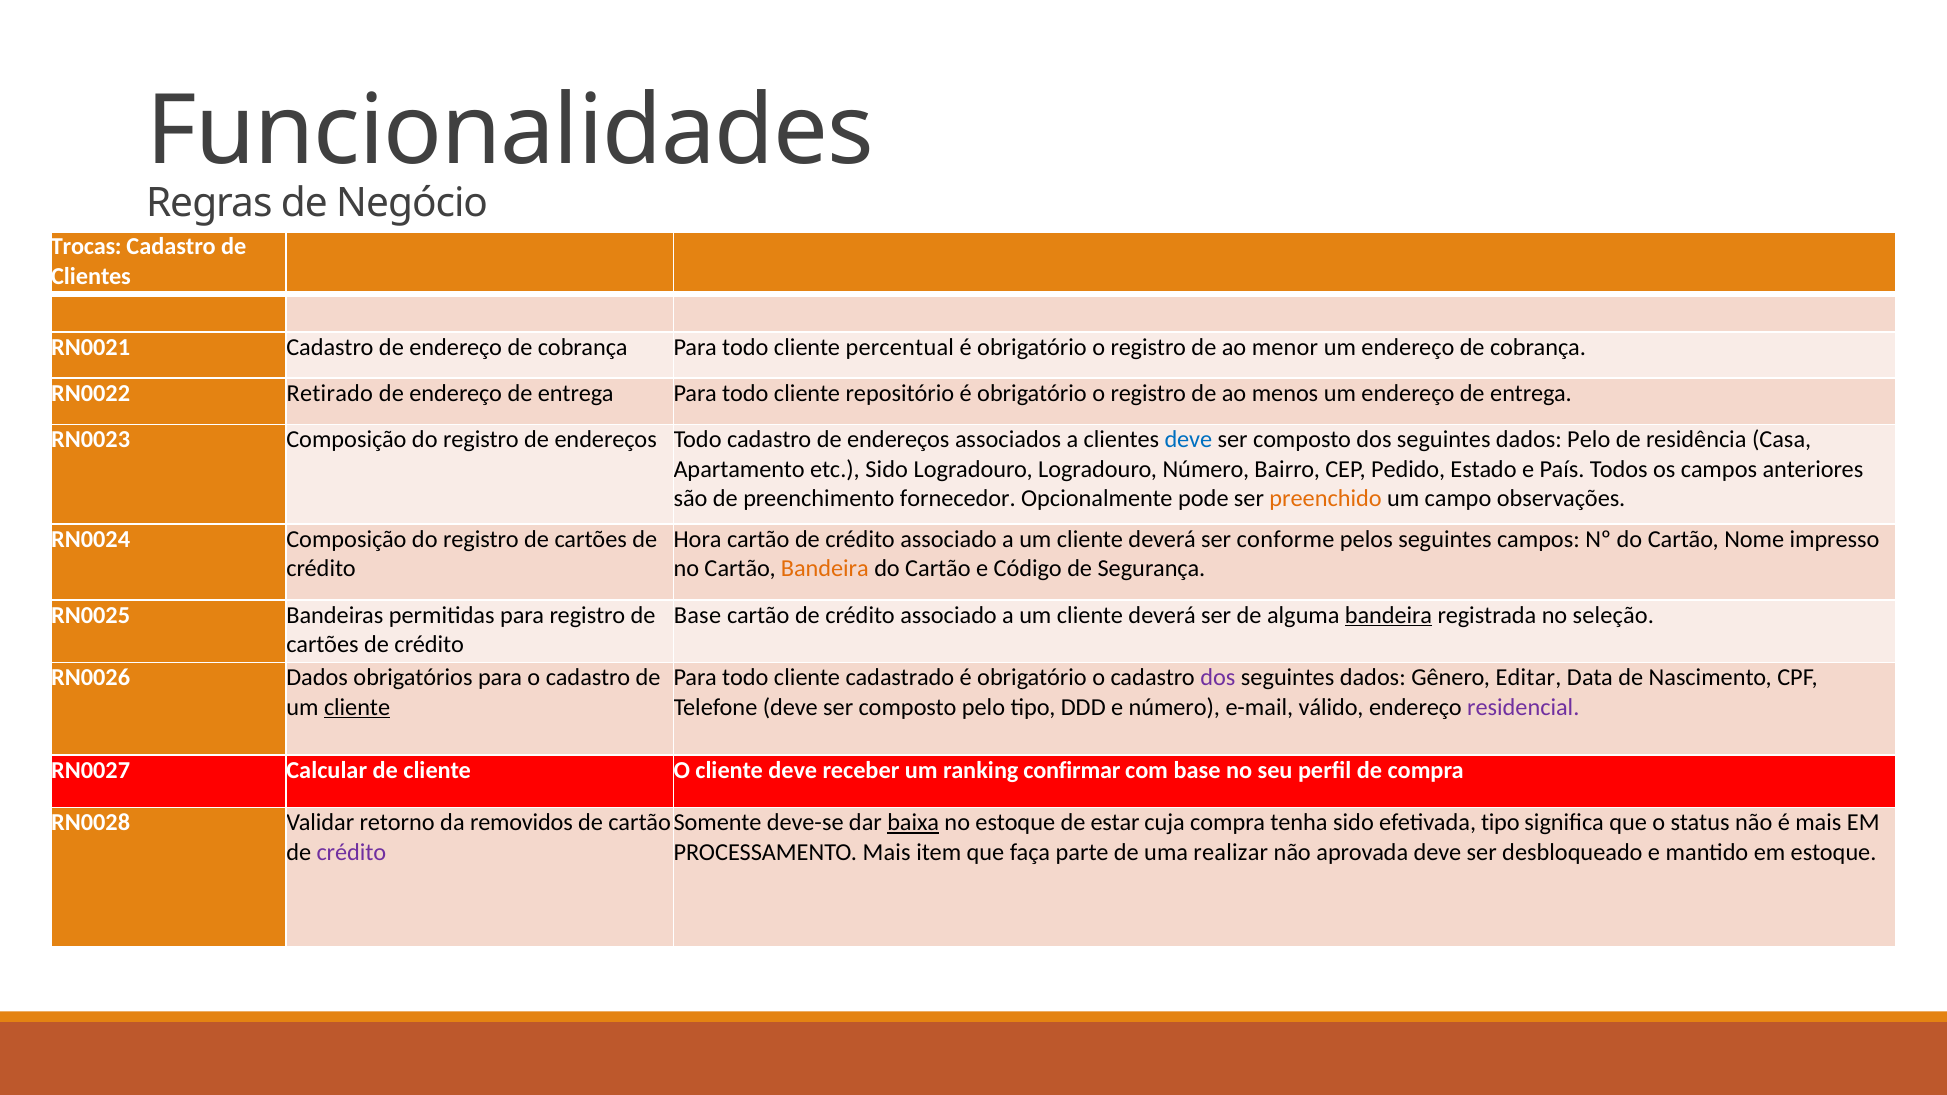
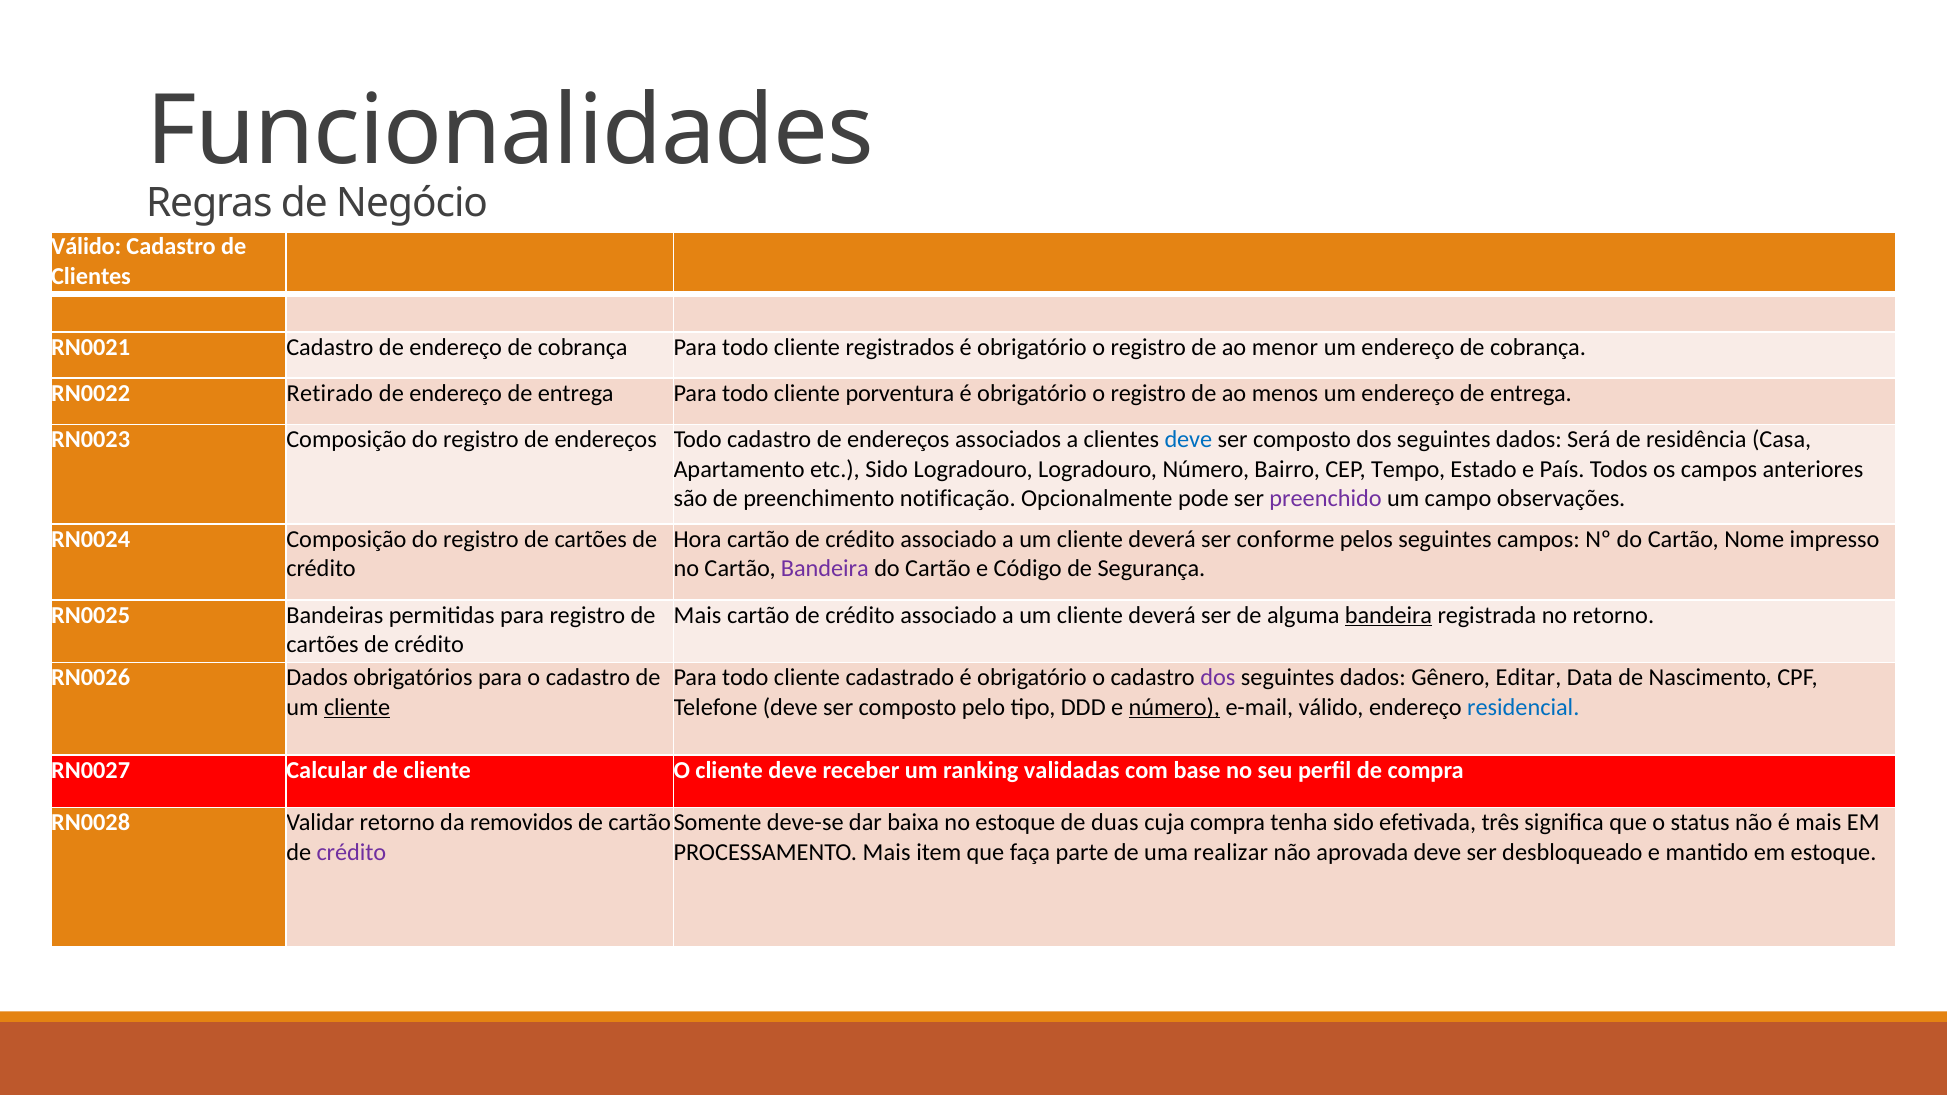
Trocas at (86, 247): Trocas -> Válido
percentual: percentual -> registrados
repositório: repositório -> porventura
dados Pelo: Pelo -> Será
Pedido: Pedido -> Tempo
fornecedor: fornecedor -> notificação
preenchido colour: orange -> purple
Bandeira at (825, 569) colour: orange -> purple
Base at (697, 615): Base -> Mais
no seleção: seleção -> retorno
número at (1174, 707) underline: none -> present
residencial colour: purple -> blue
confirmar: confirmar -> validadas
baixa underline: present -> none
estar: estar -> duas
efetivada tipo: tipo -> três
